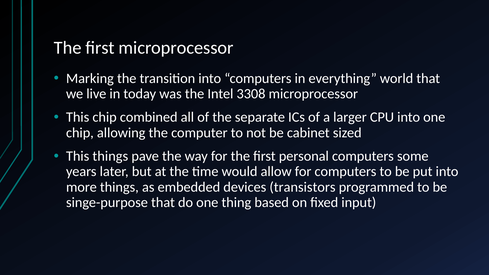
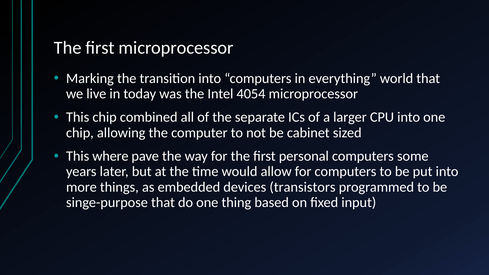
3308: 3308 -> 4054
This things: things -> where
